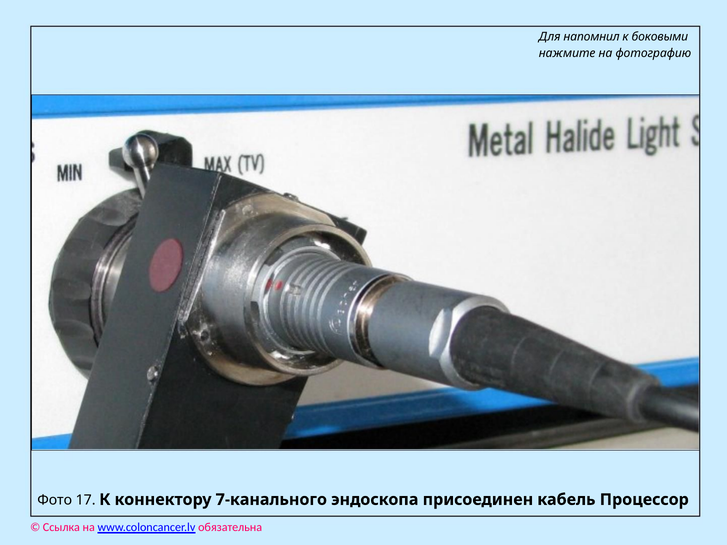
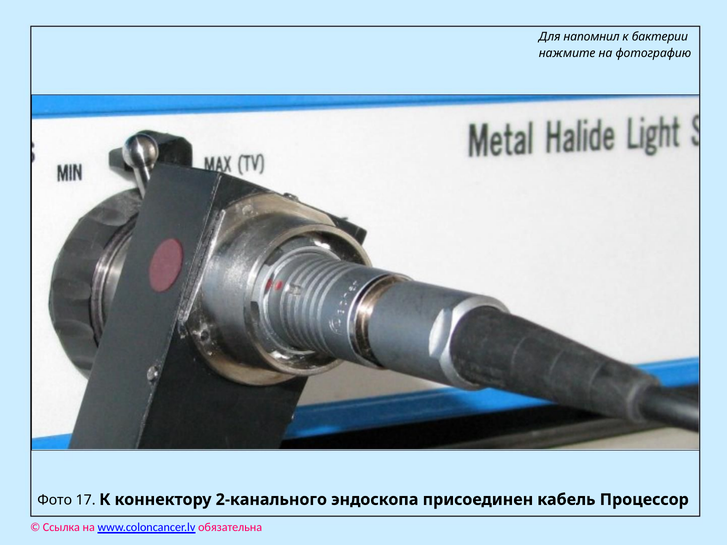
боковыми: боковыми -> бактерии
7-канального: 7-канального -> 2-канального
